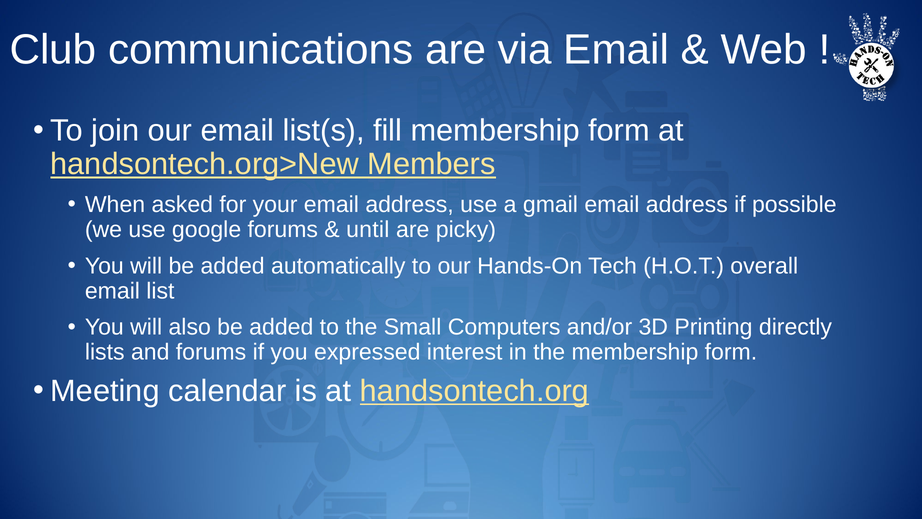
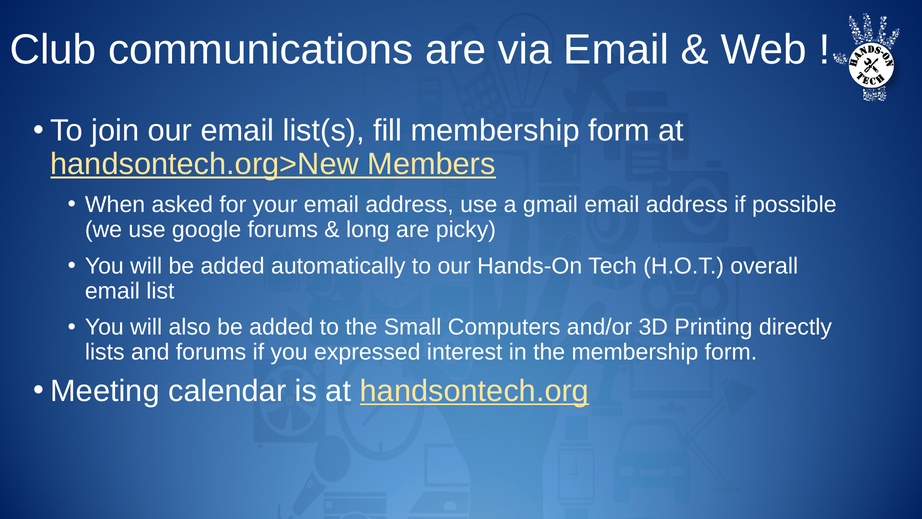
until: until -> long
